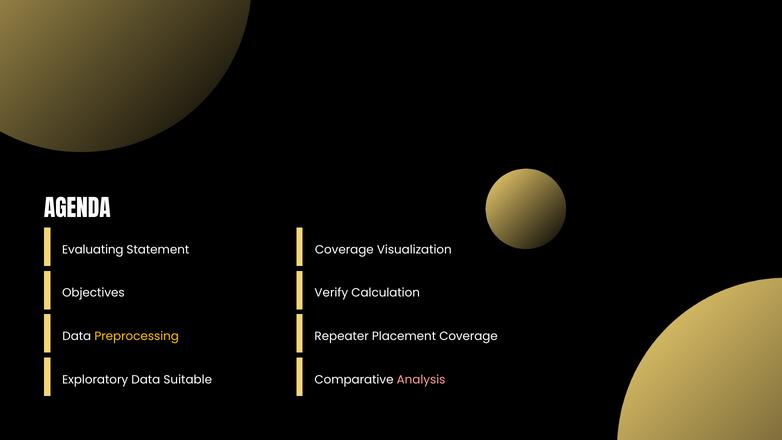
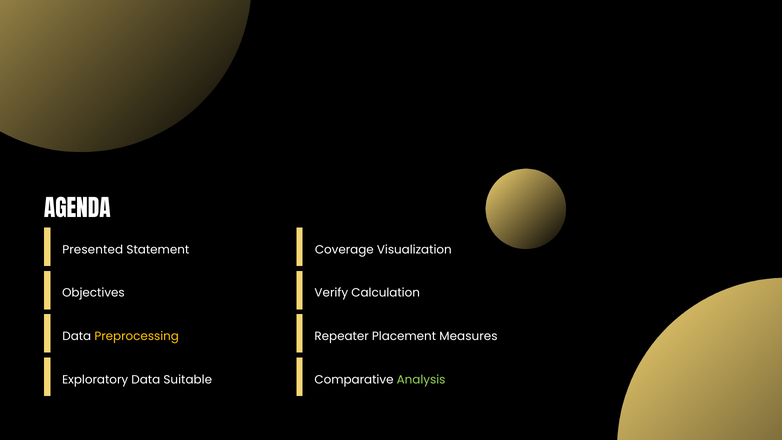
Evaluating: Evaluating -> Presented
Placement Coverage: Coverage -> Measures
Analysis colour: pink -> light green
